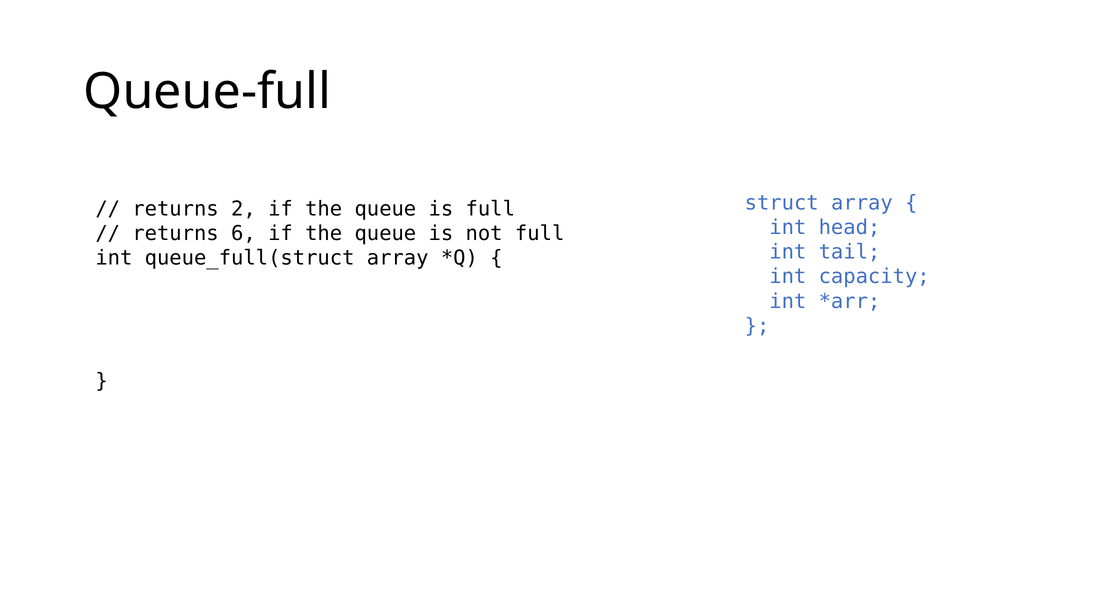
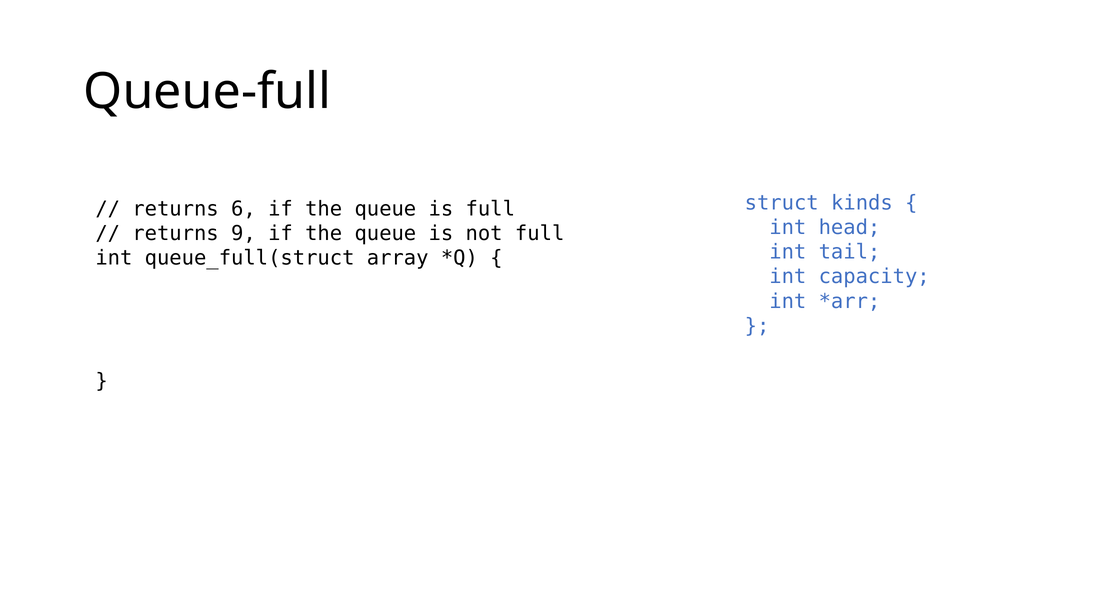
struct array: array -> kinds
2: 2 -> 6
6: 6 -> 9
